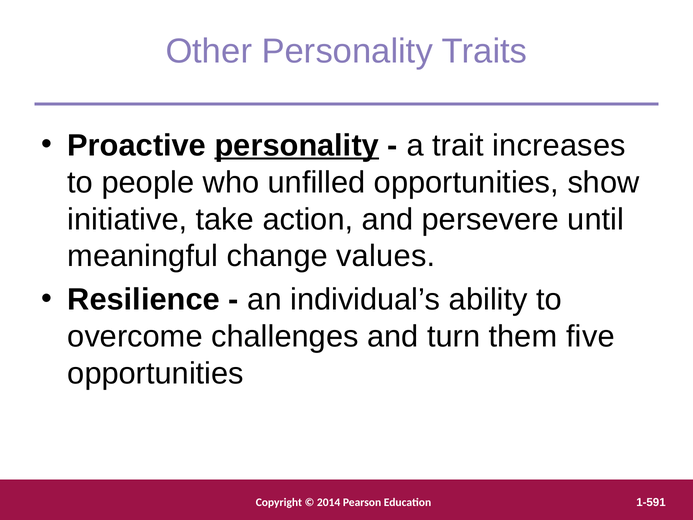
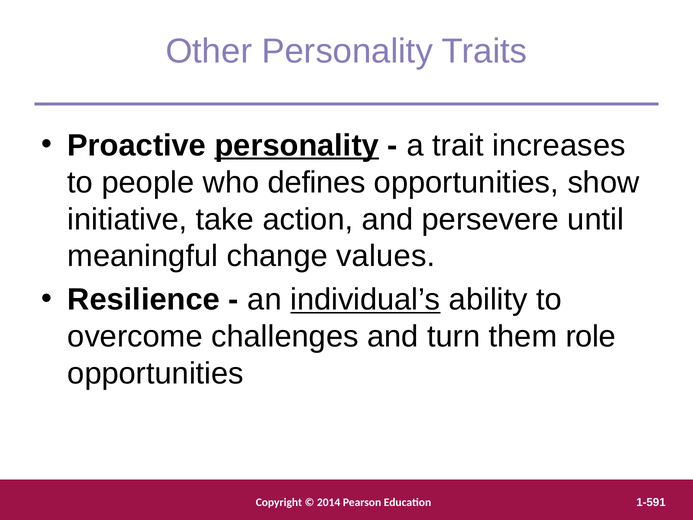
unfilled: unfilled -> defines
individual’s underline: none -> present
five: five -> role
